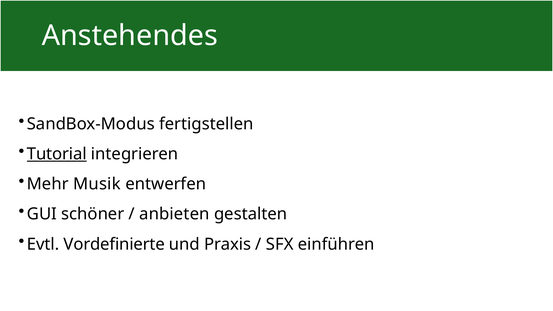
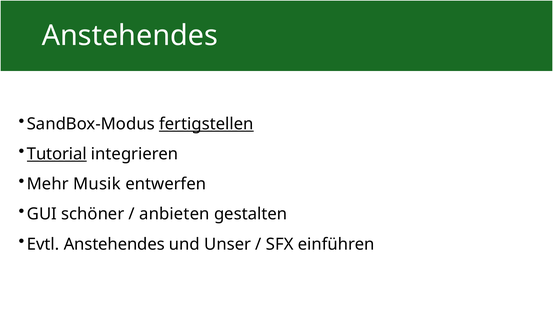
fertigstellen underline: none -> present
Evtl Vordefinierte: Vordefinierte -> Anstehendes
Praxis: Praxis -> Unser
